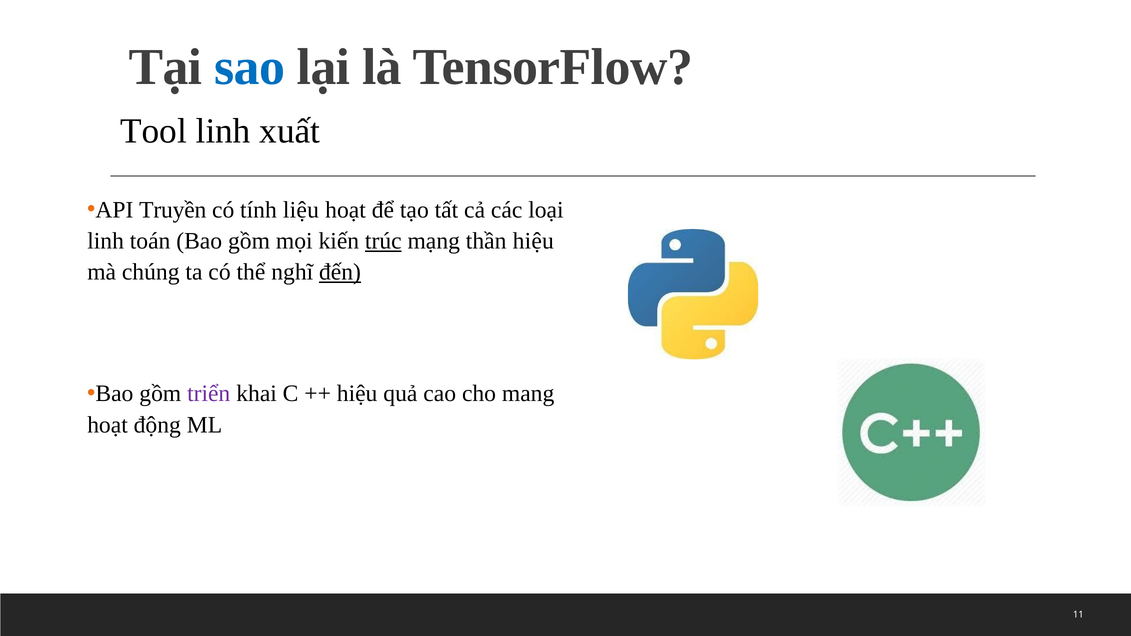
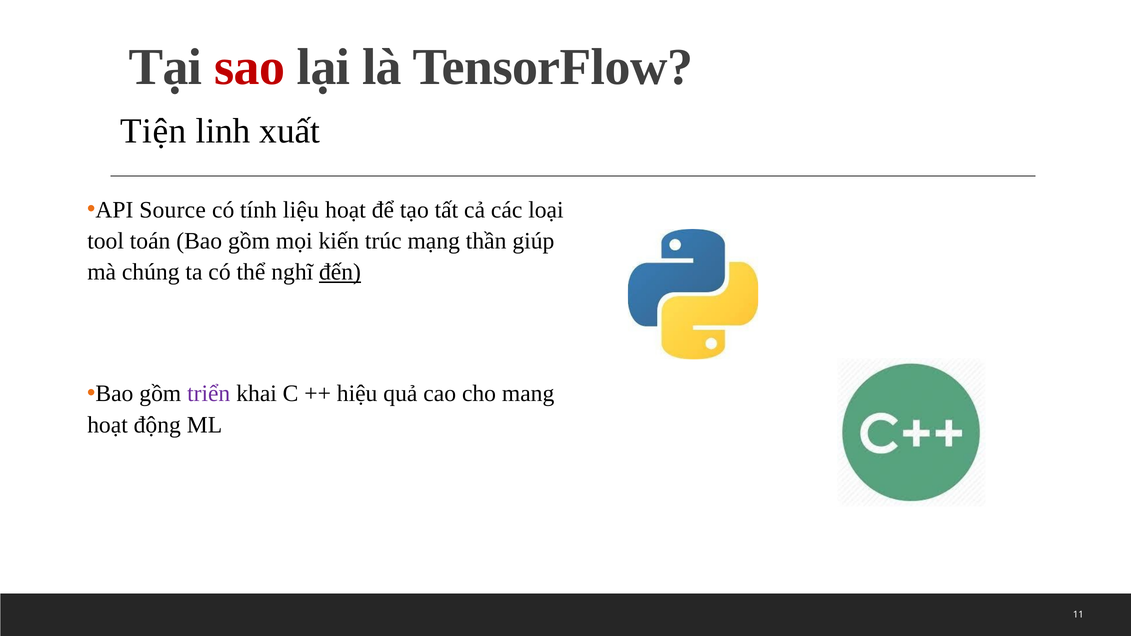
sao colour: blue -> red
Tool: Tool -> Tiện
Truyền: Truyền -> Source
linh at (106, 241): linh -> tool
trúc underline: present -> none
thần hiệu: hiệu -> giúp
